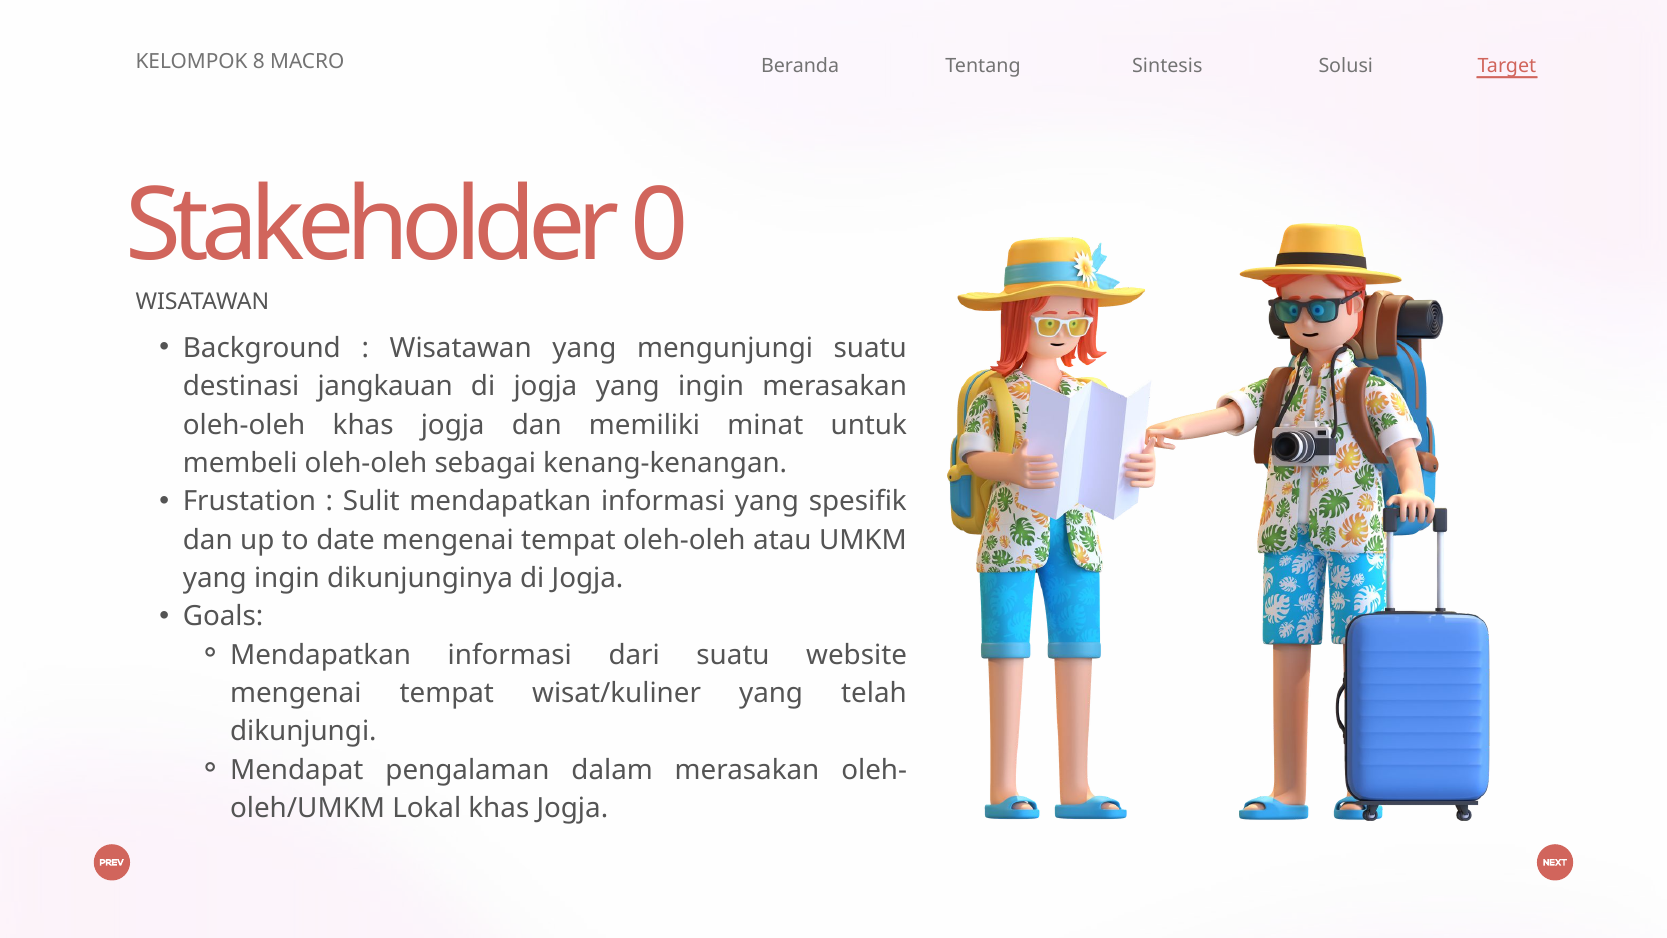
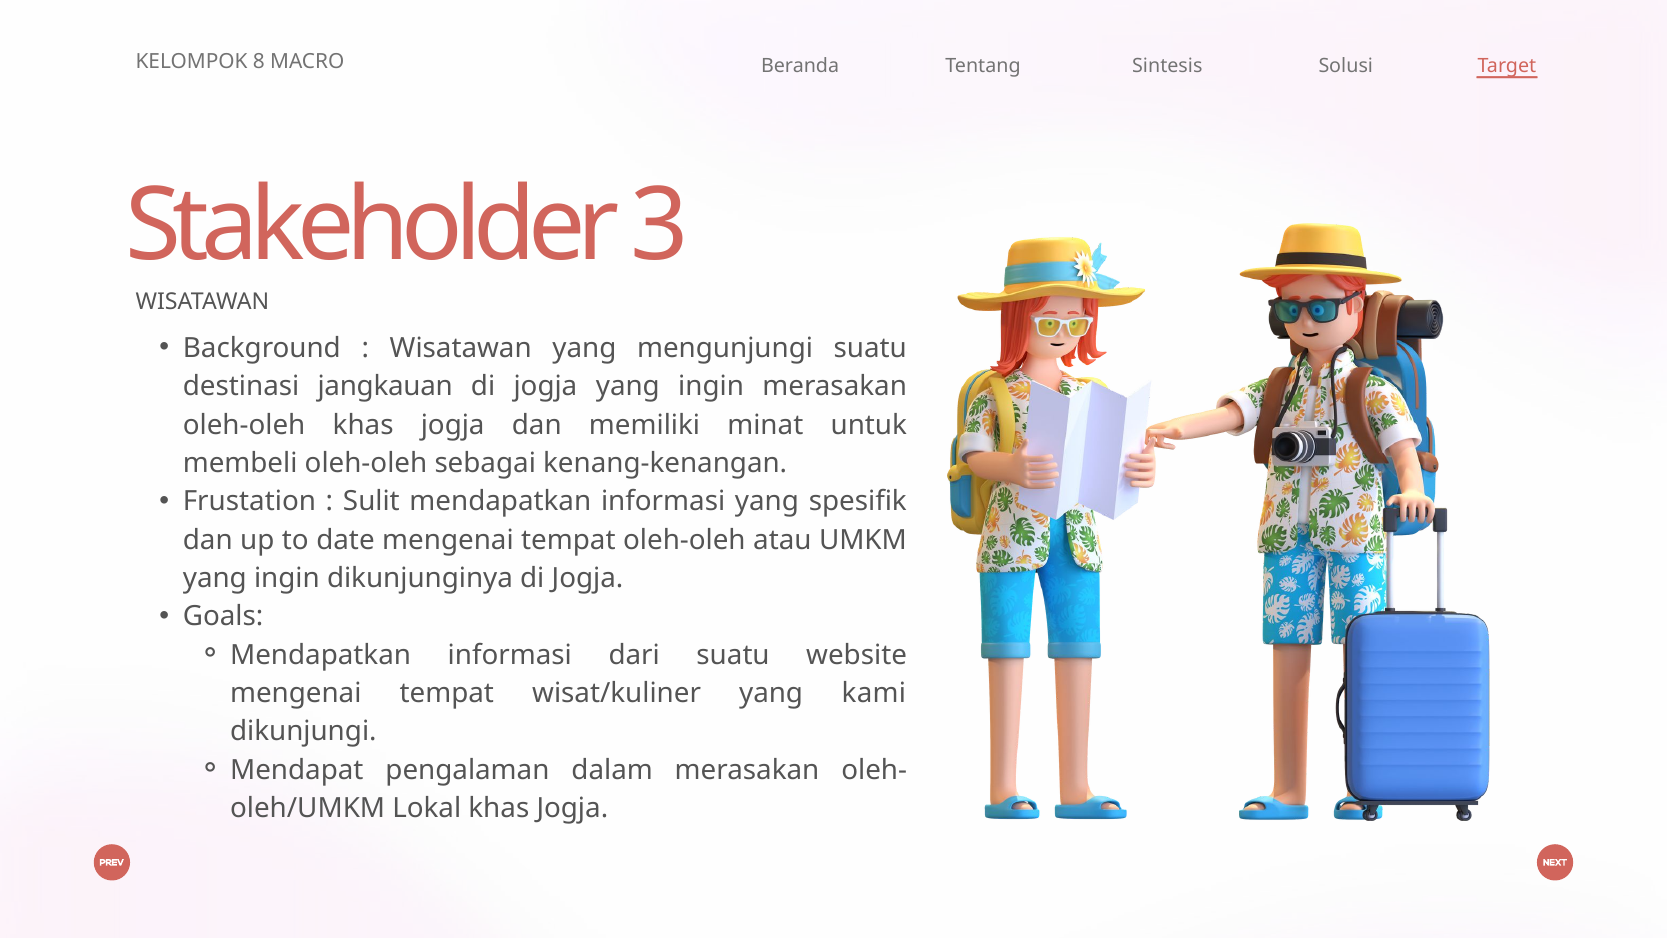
0: 0 -> 3
telah: telah -> kami
